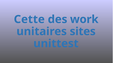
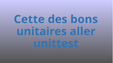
work: work -> bons
sites: sites -> aller
